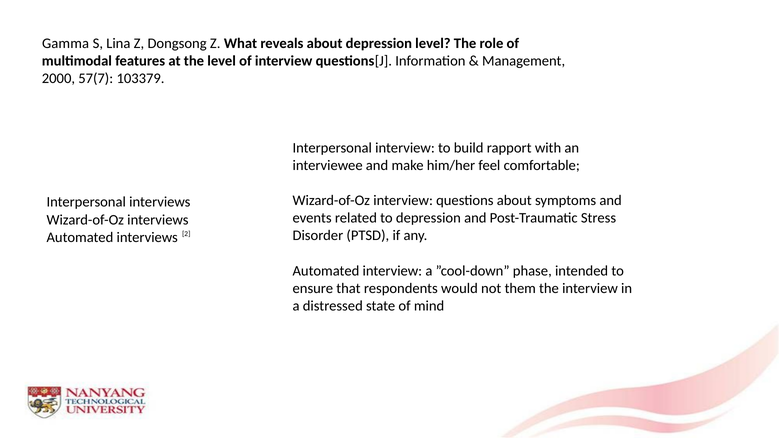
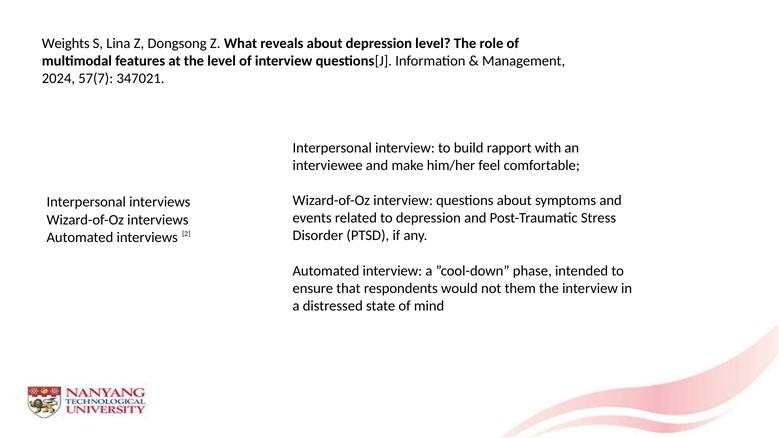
Gamma: Gamma -> Weights
2000: 2000 -> 2024
103379: 103379 -> 347021
